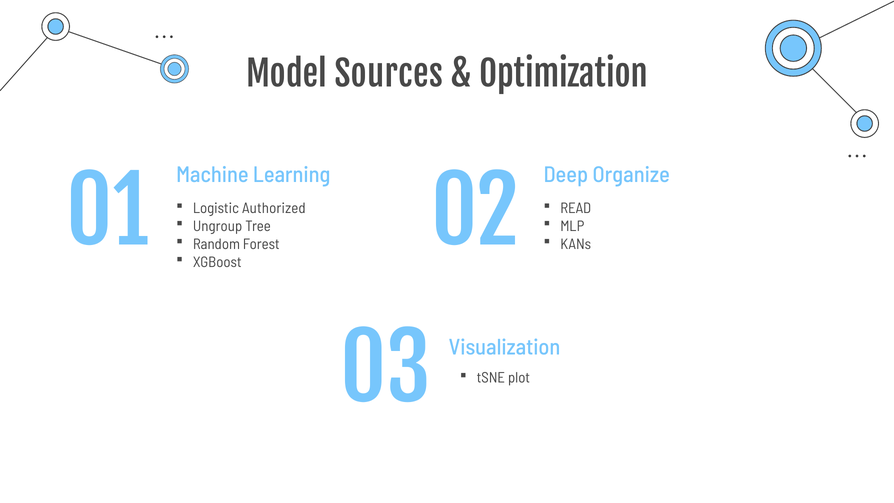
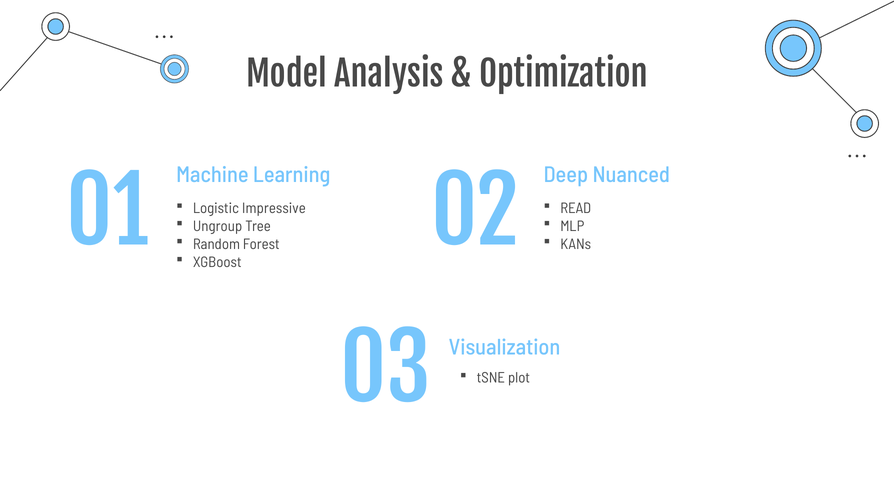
Sources: Sources -> Analysis
Organize: Organize -> Nuanced
Authorized: Authorized -> Impressive
